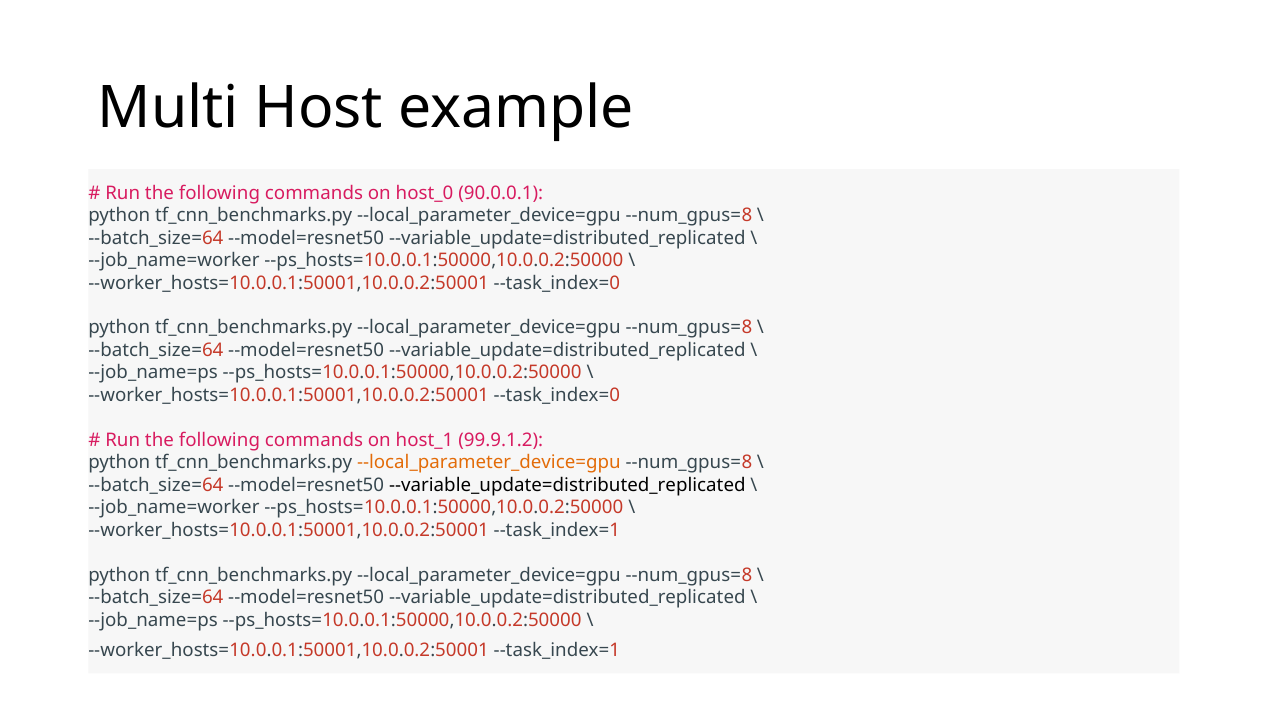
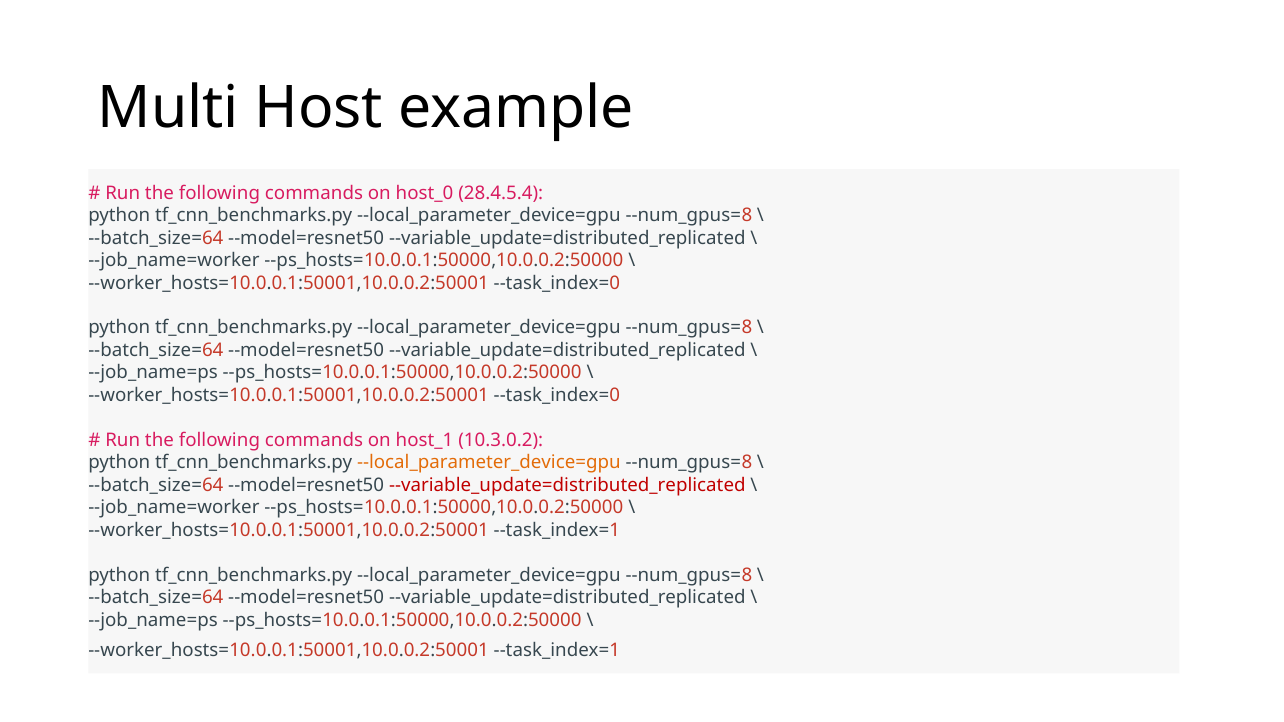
90.0.0.1: 90.0.0.1 -> 28.4.5.4
99.9.1.2: 99.9.1.2 -> 10.3.0.2
--variable_update=distributed_replicated at (567, 485) colour: black -> red
